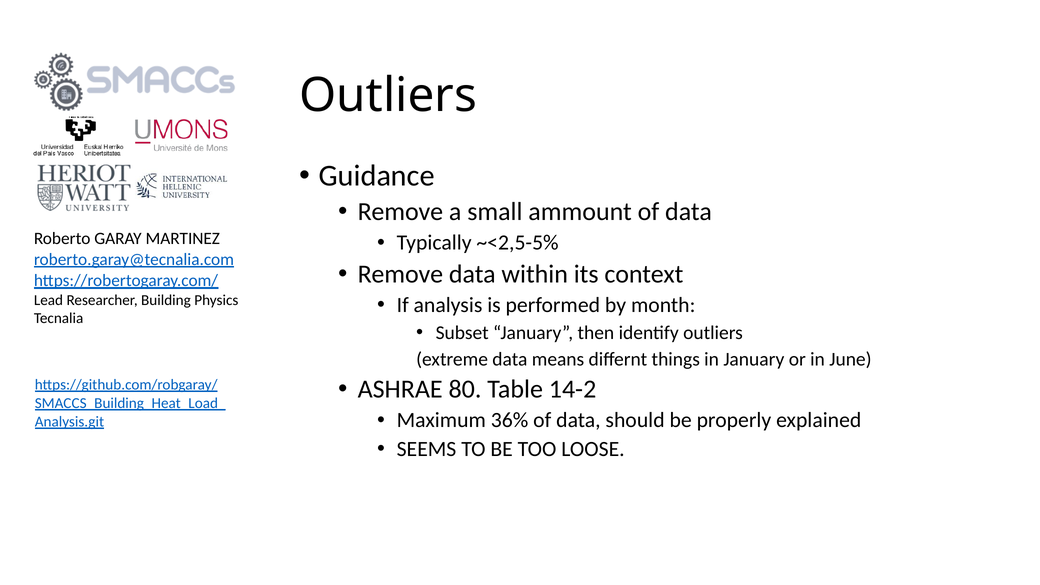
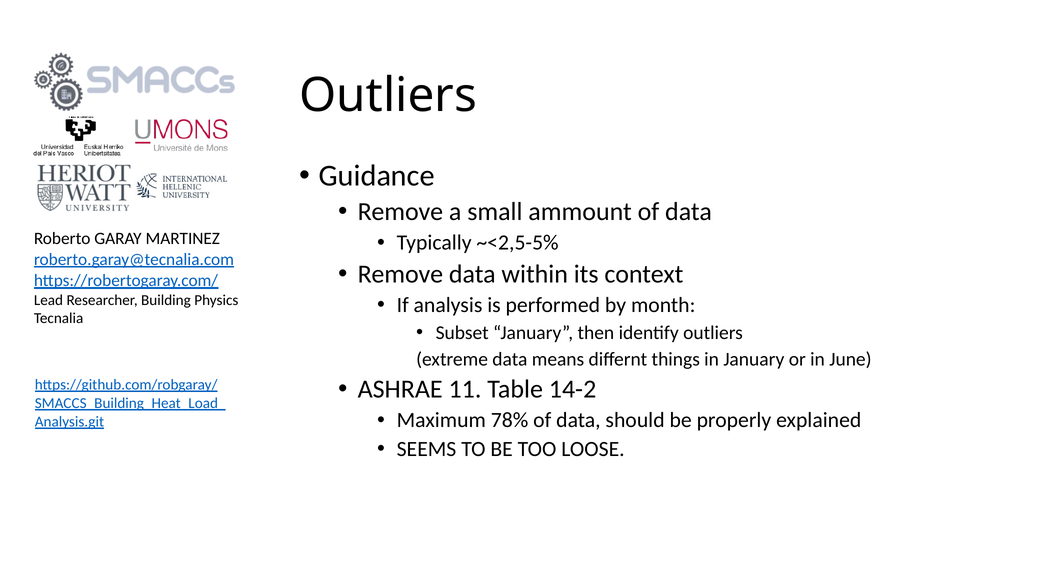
80: 80 -> 11
36%: 36% -> 78%
